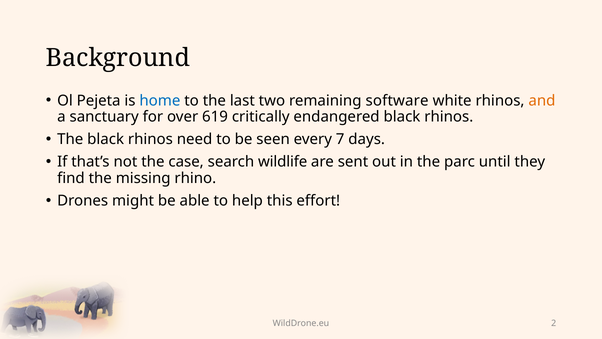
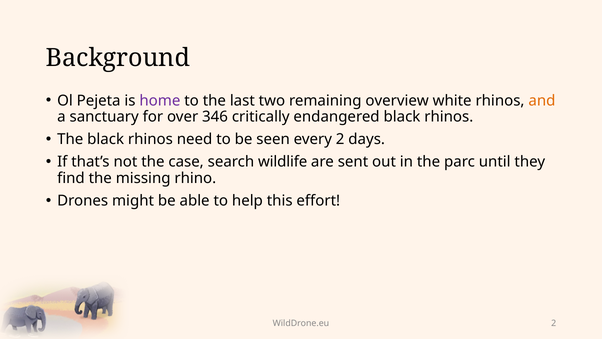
home colour: blue -> purple
software: software -> overview
619: 619 -> 346
every 7: 7 -> 2
